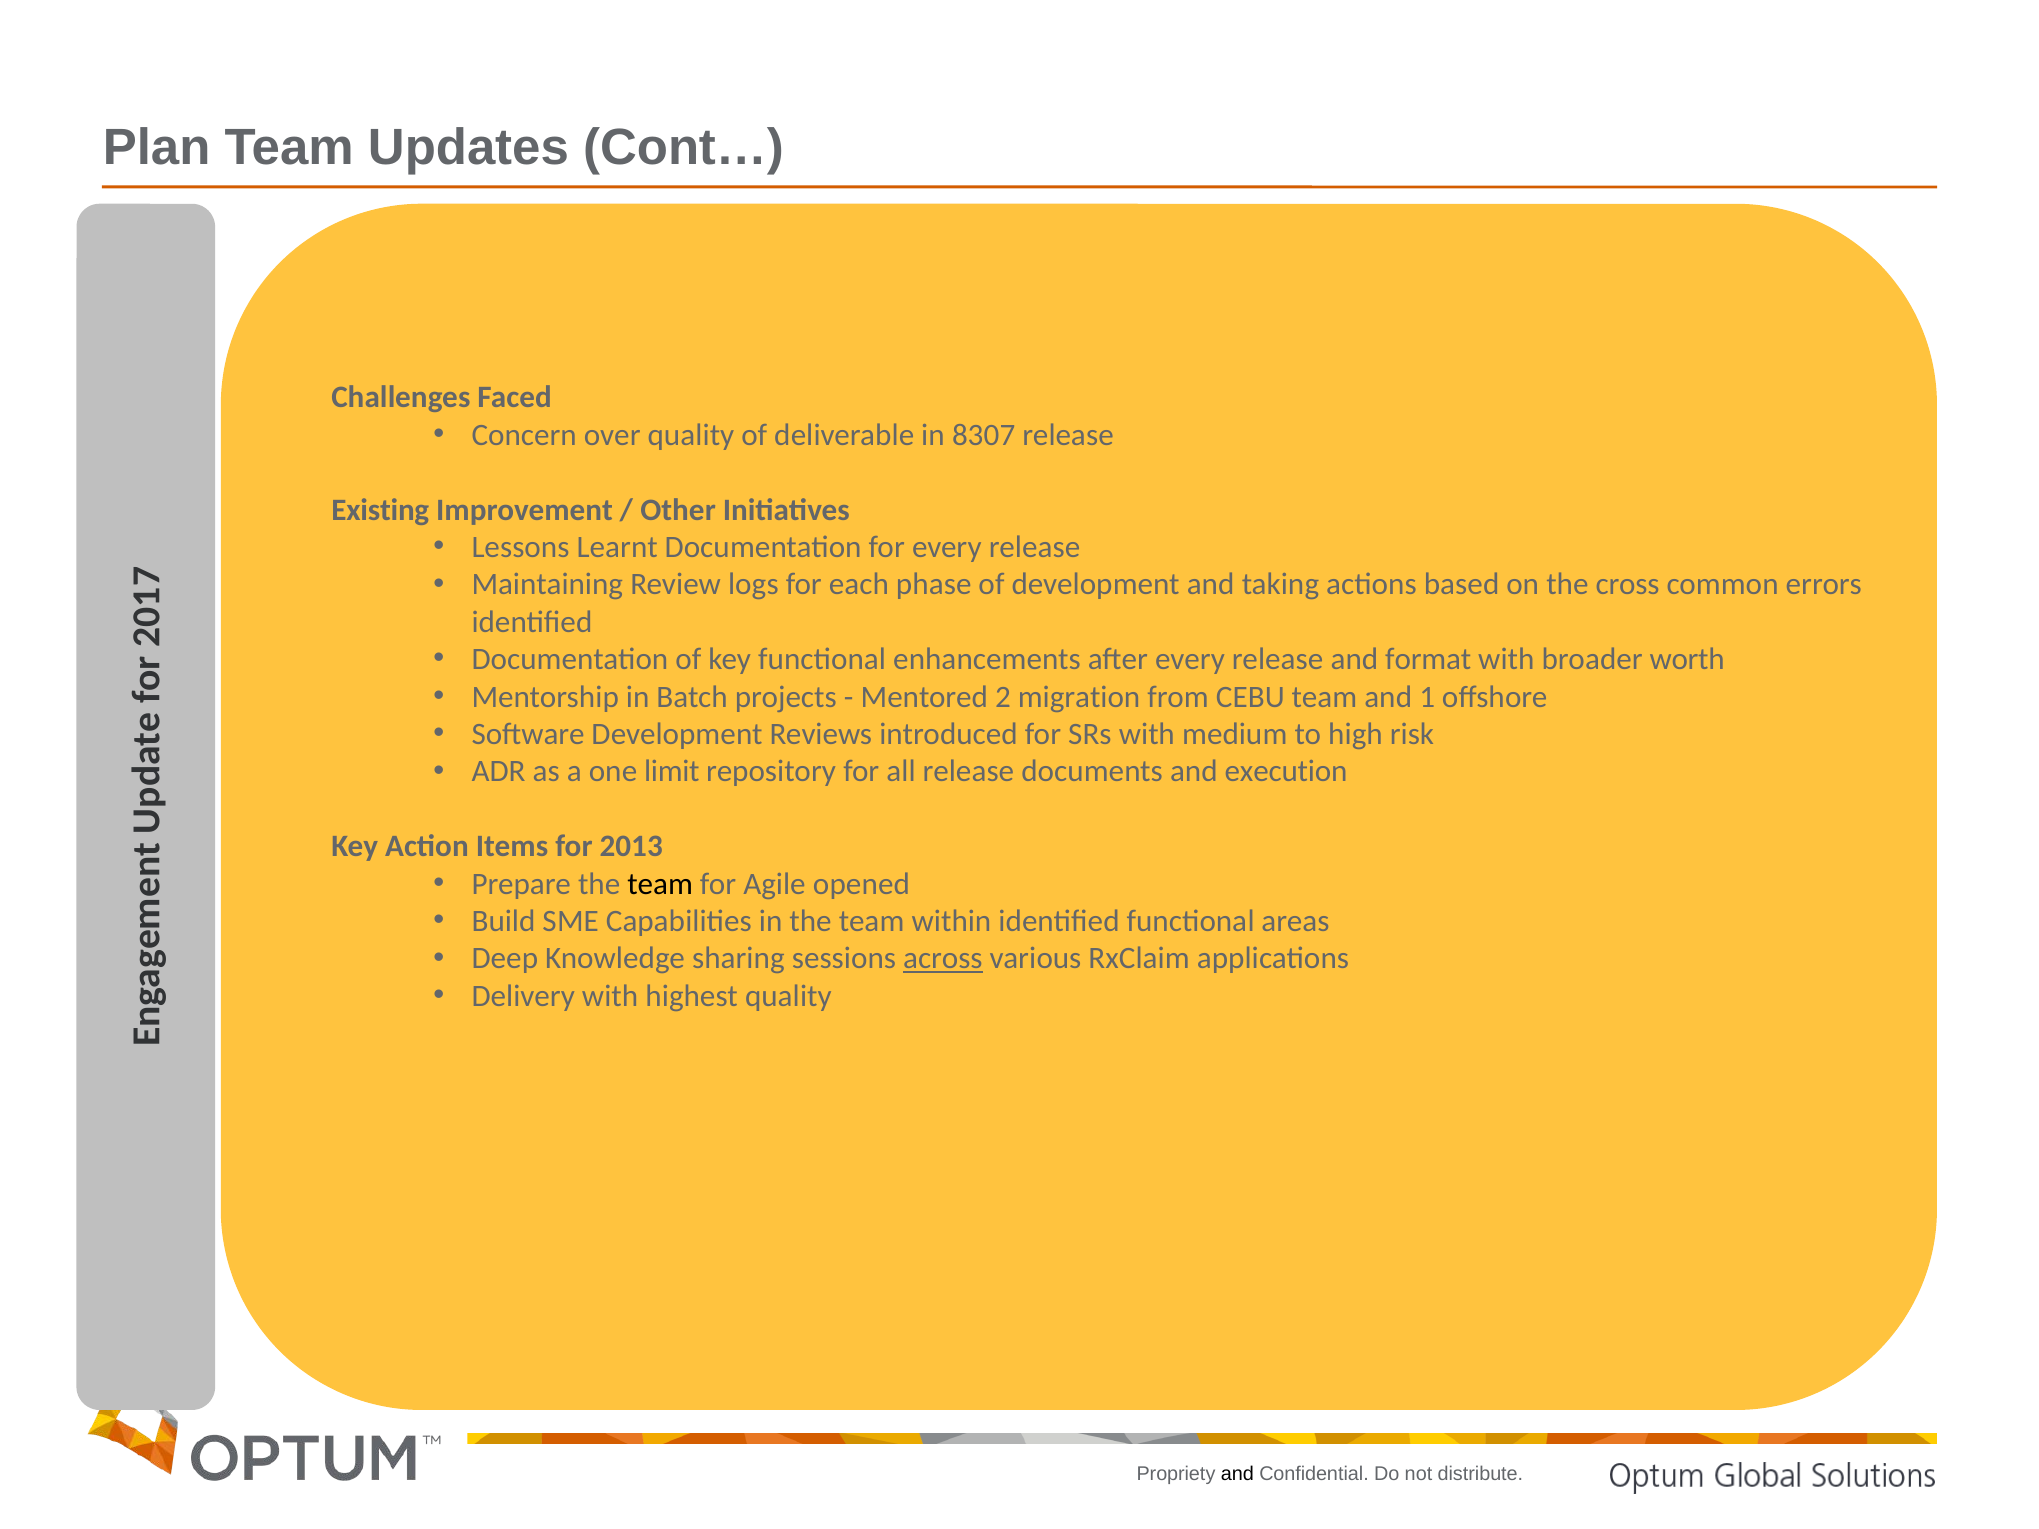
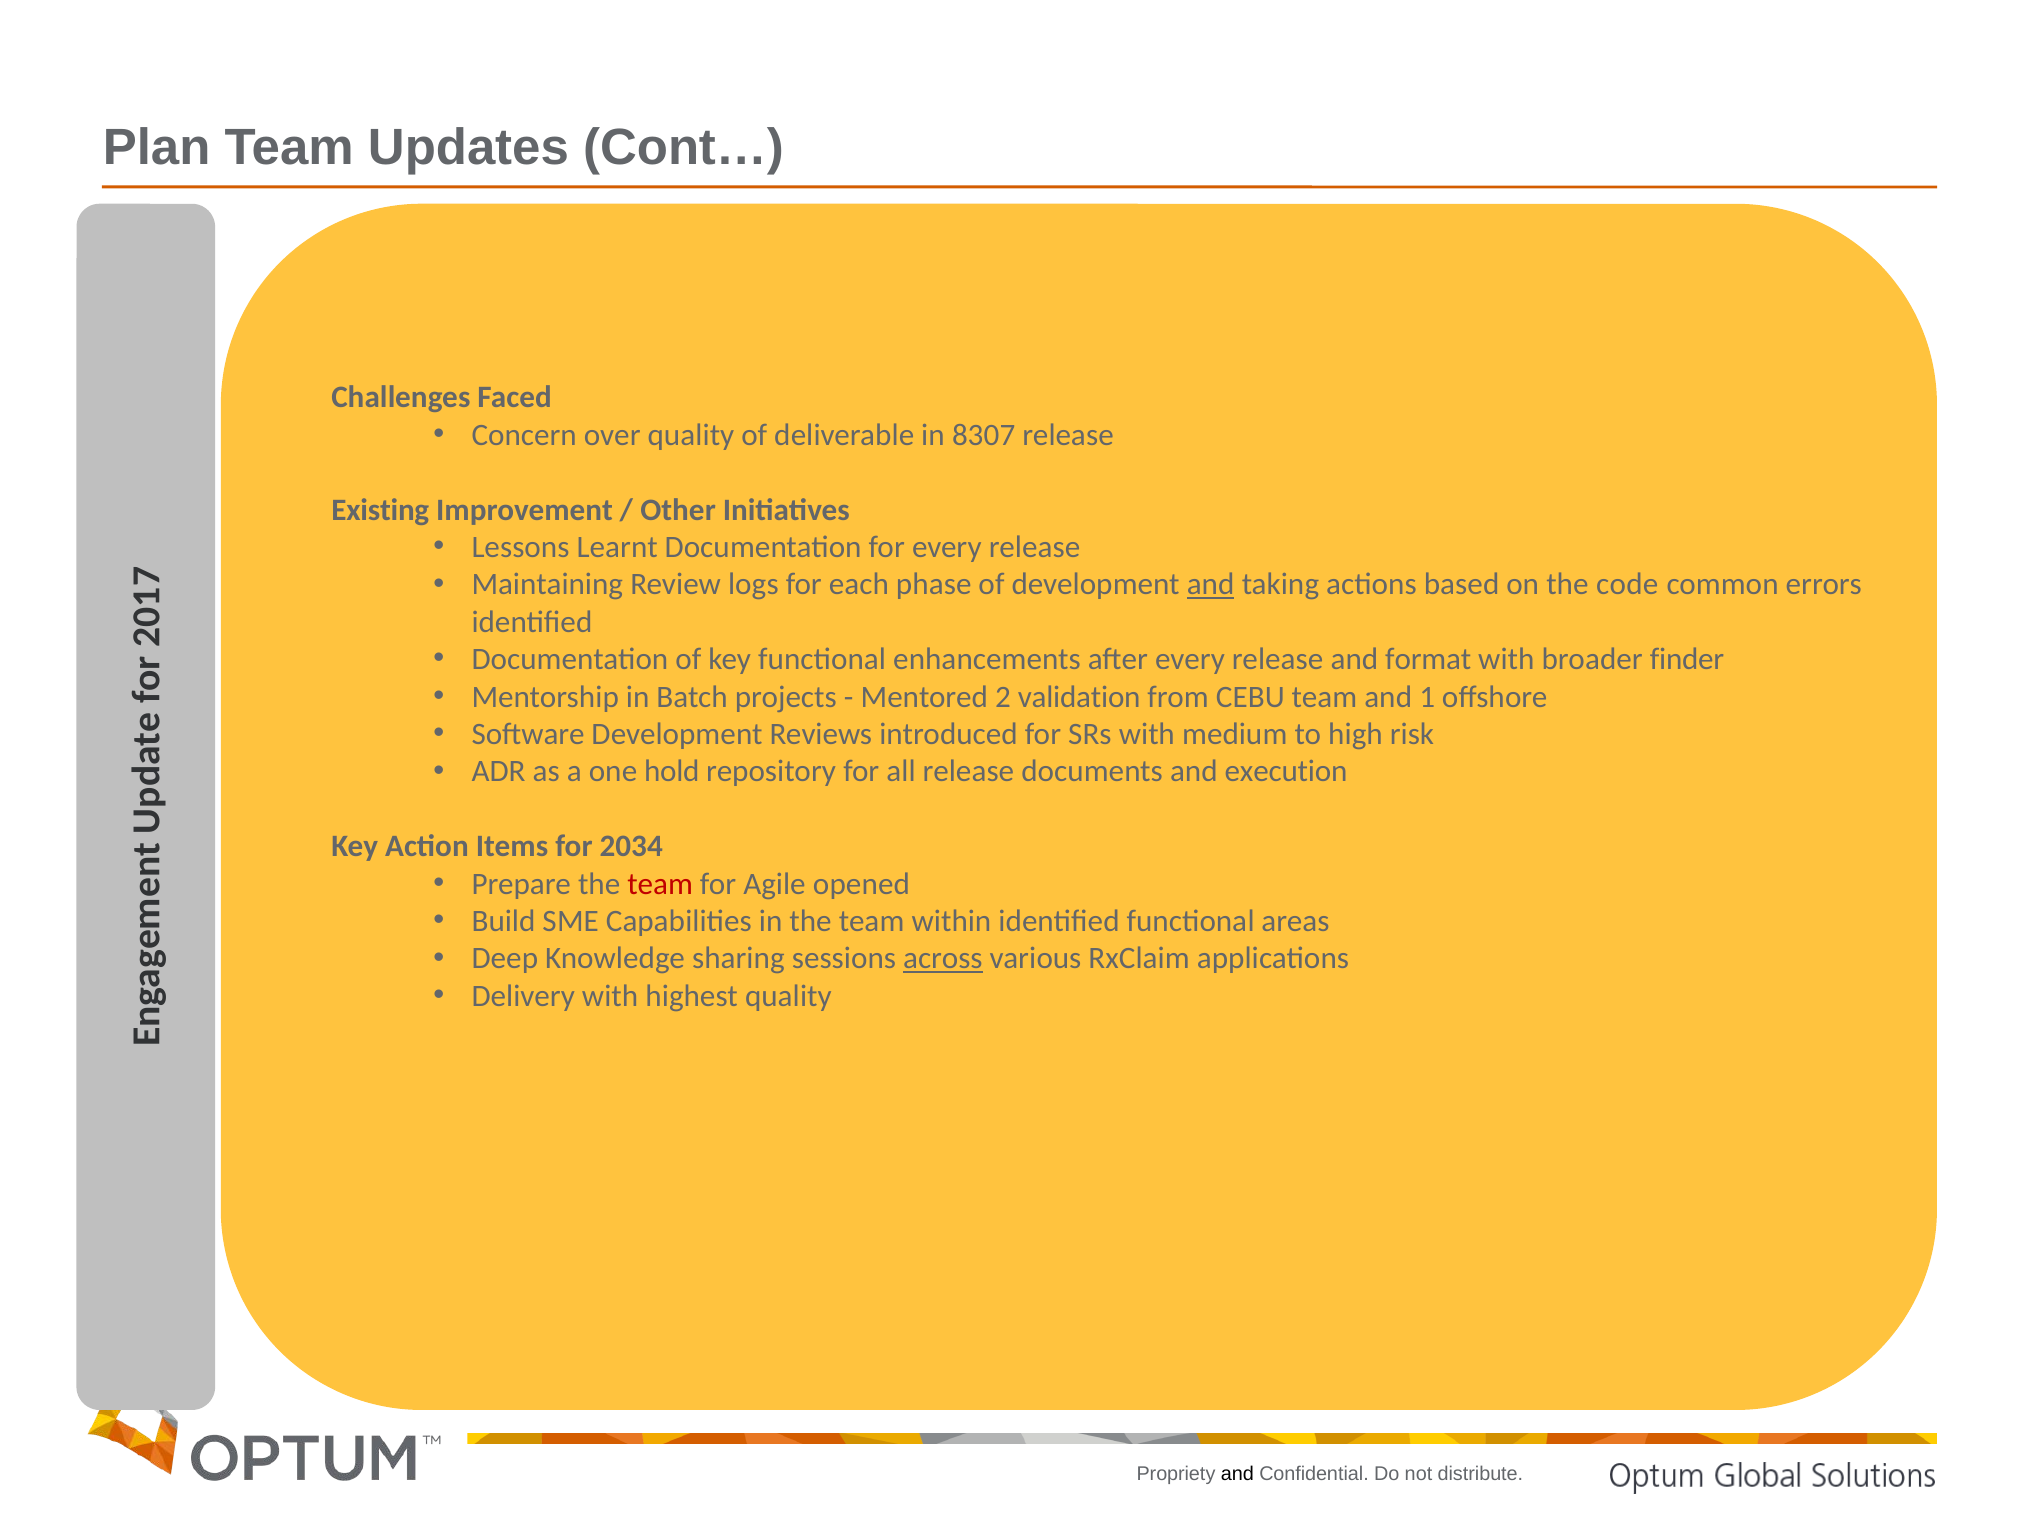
and at (1211, 585) underline: none -> present
cross: cross -> code
worth: worth -> finder
migration: migration -> validation
limit: limit -> hold
2013: 2013 -> 2034
team at (660, 884) colour: black -> red
